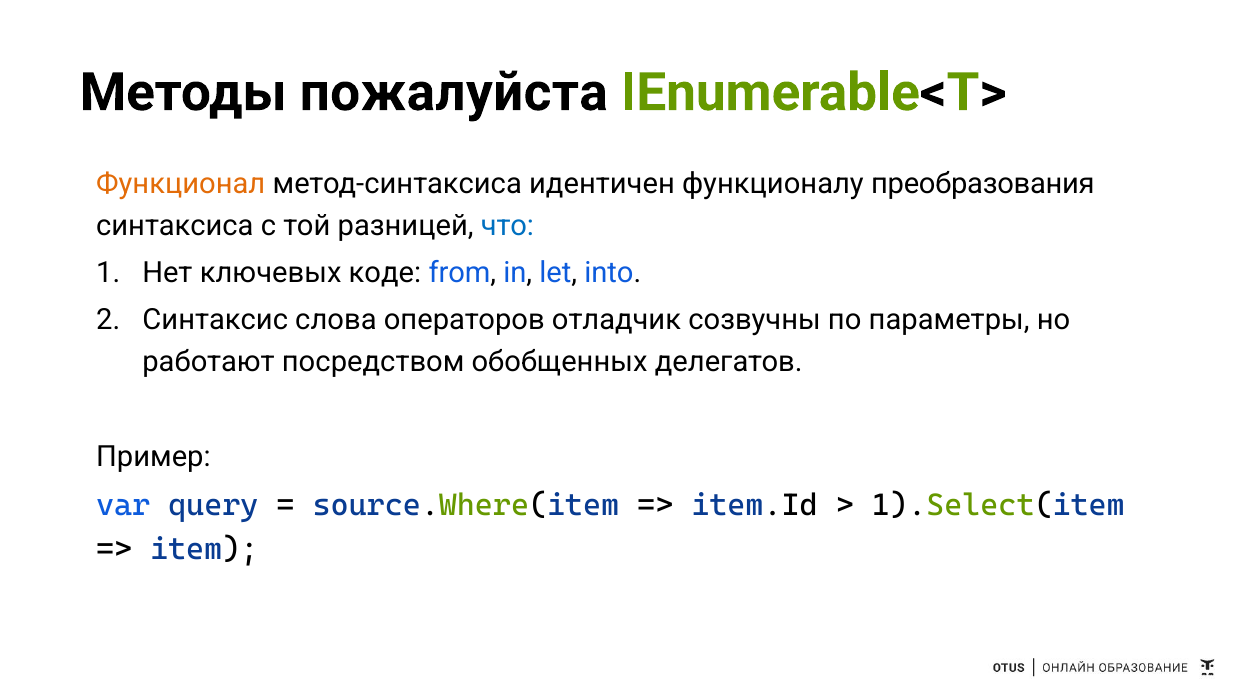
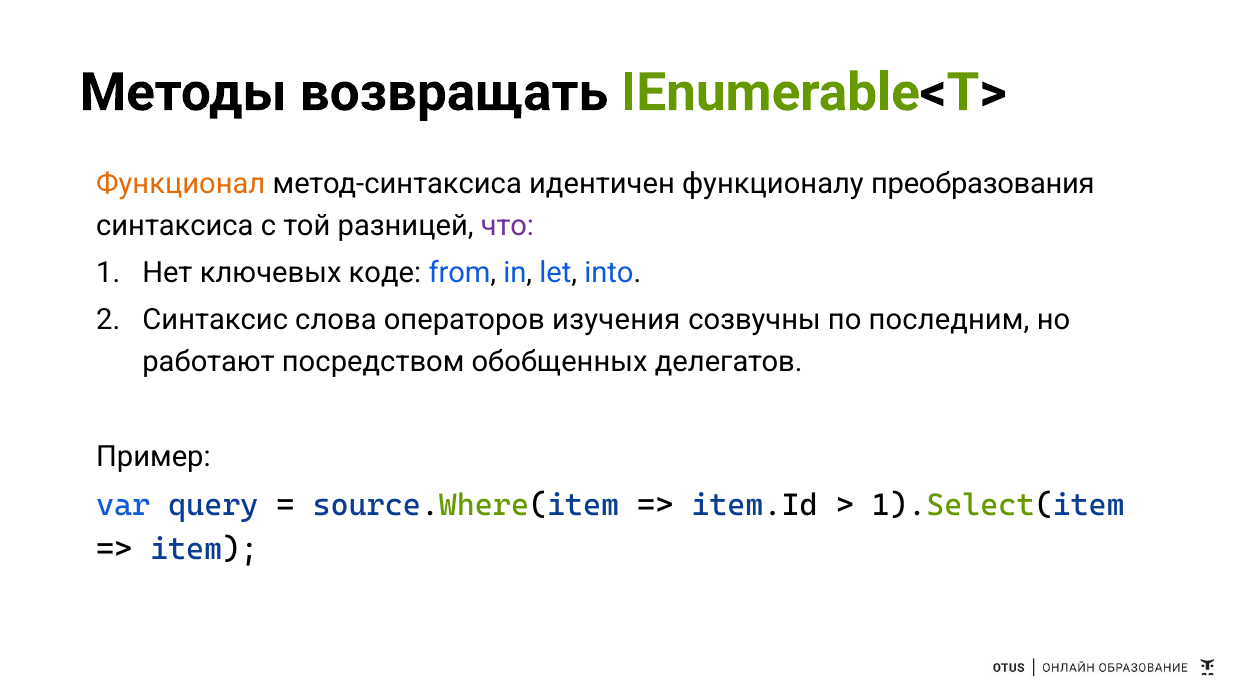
пожалуйста: пожалуйста -> возвращать
что colour: blue -> purple
отладчик: отладчик -> изучения
параметры: параметры -> последним
